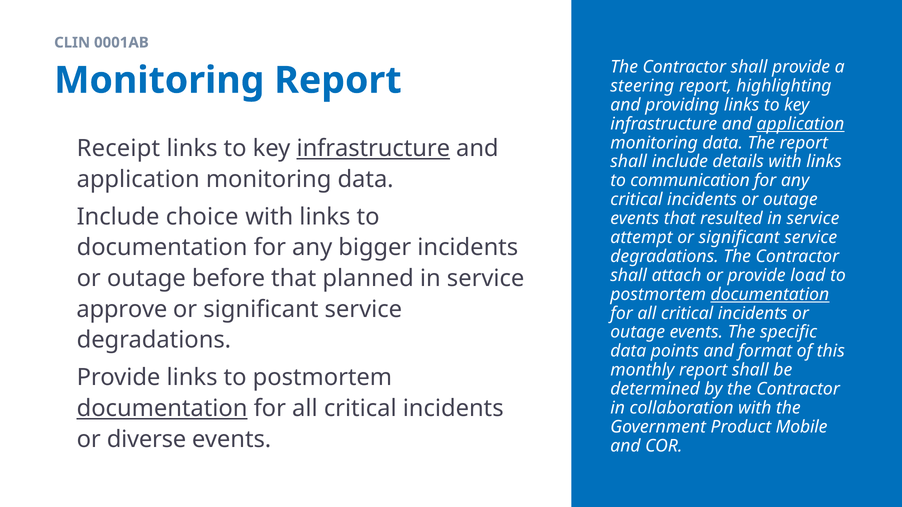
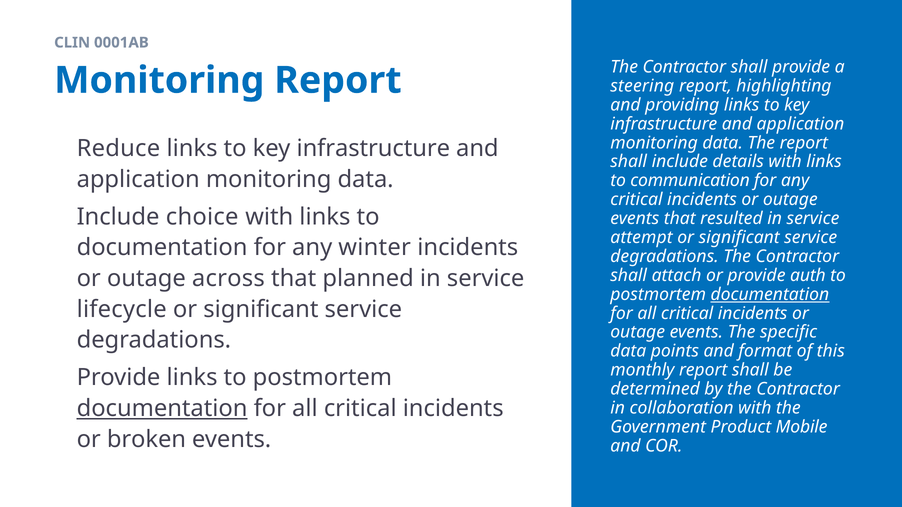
application at (801, 124) underline: present -> none
Receipt: Receipt -> Reduce
infrastructure at (373, 149) underline: present -> none
bigger: bigger -> winter
load: load -> auth
before: before -> across
approve: approve -> lifecycle
diverse: diverse -> broken
